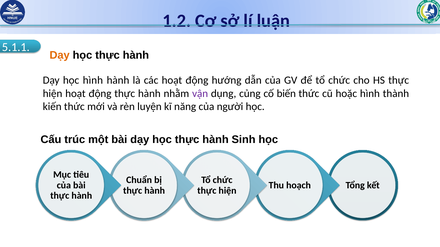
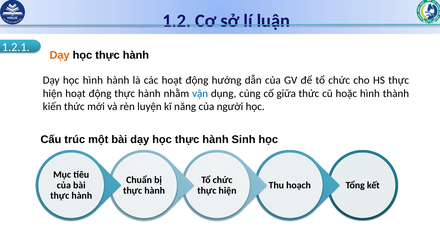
5.1.1: 5.1.1 -> 1.2.1
vận colour: purple -> blue
biến: biến -> giữa
